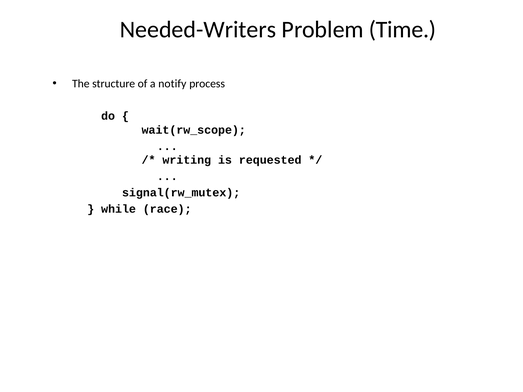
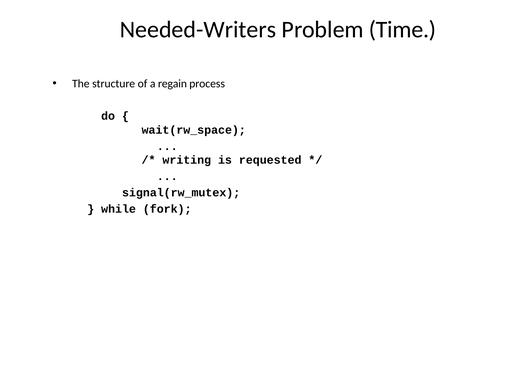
notify: notify -> regain
wait(rw_scope: wait(rw_scope -> wait(rw_space
race: race -> fork
